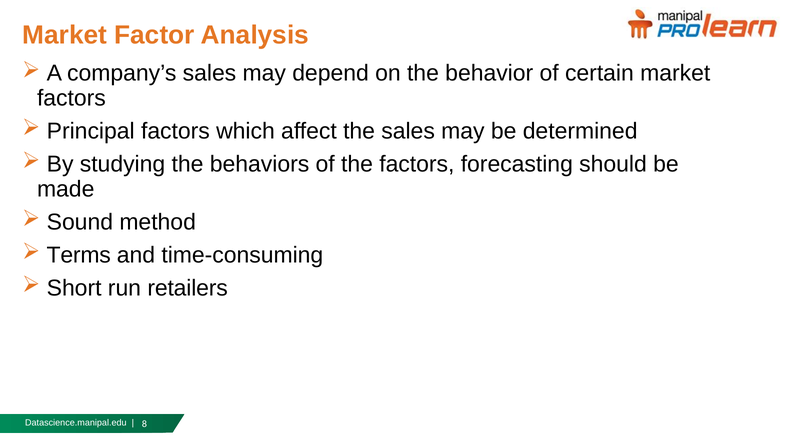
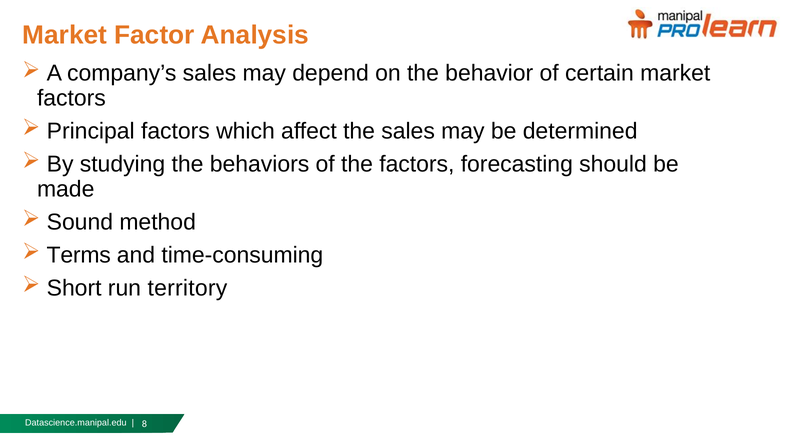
retailers: retailers -> territory
